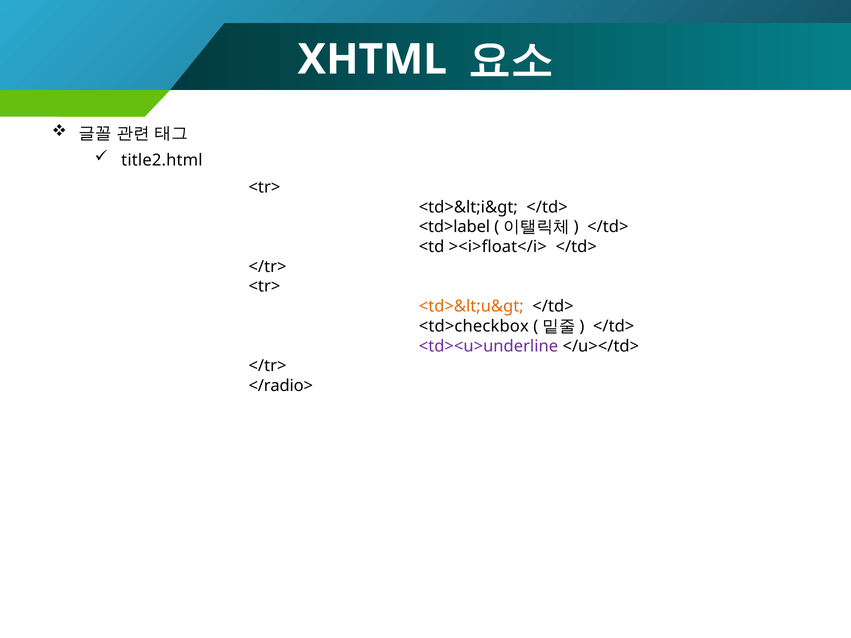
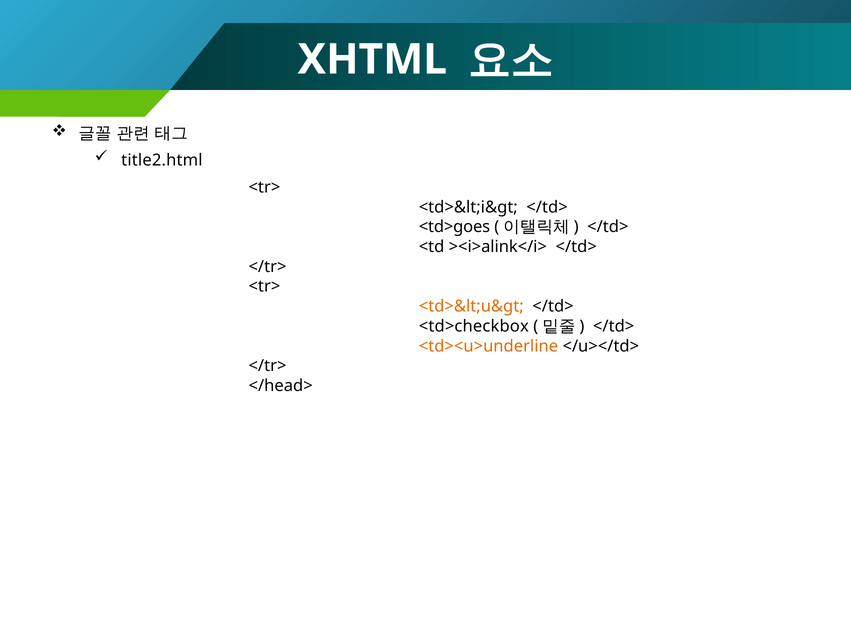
<td>label: <td>label -> <td>goes
><i>float</i>: ><i>float</i> -> ><i>alink</i>
<td><u>underline colour: purple -> orange
</radio>: </radio> -> </head>
